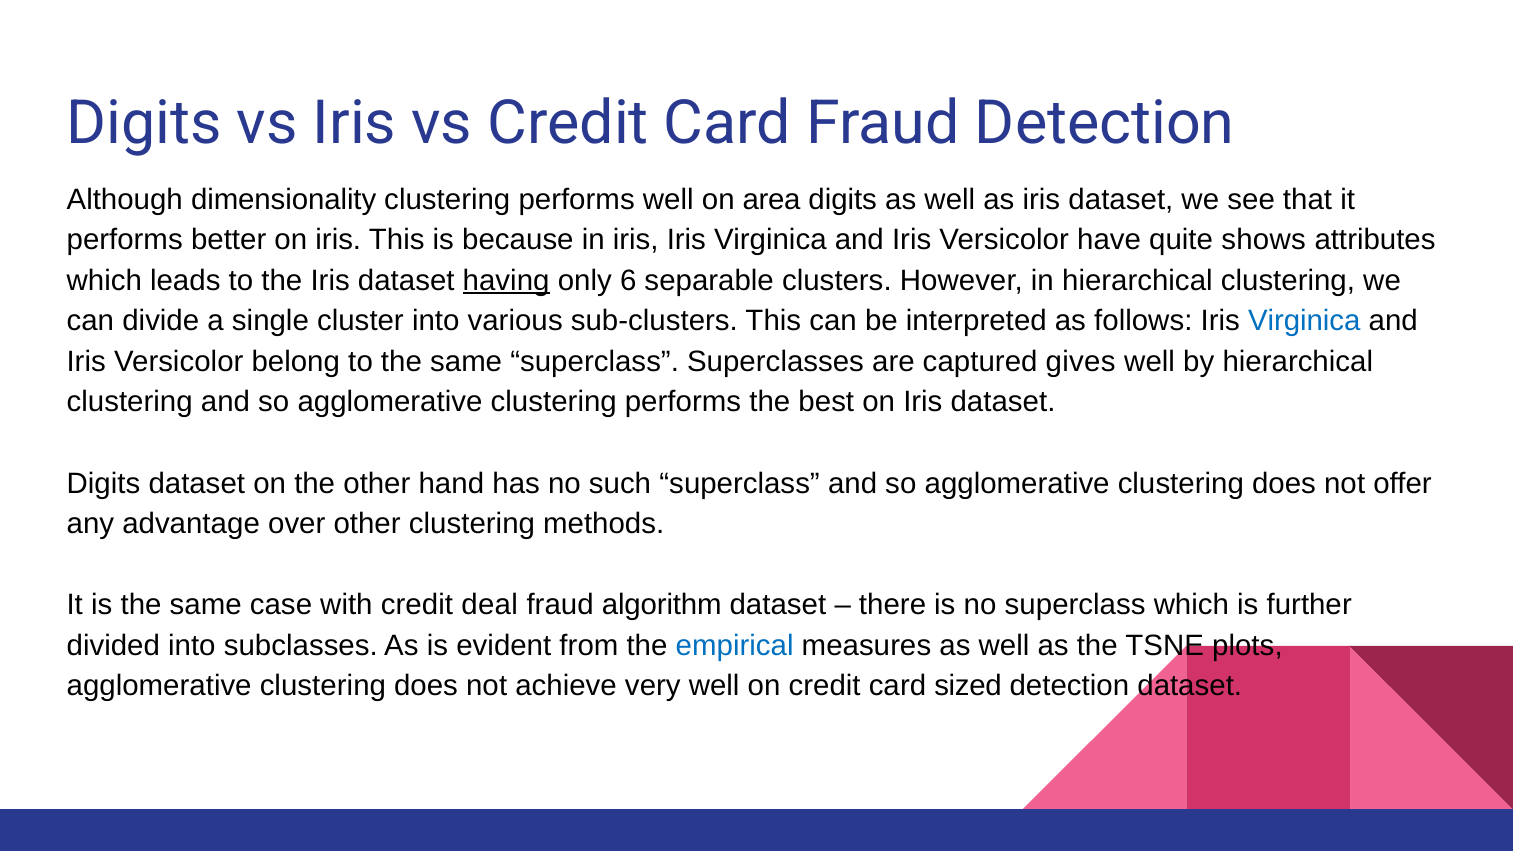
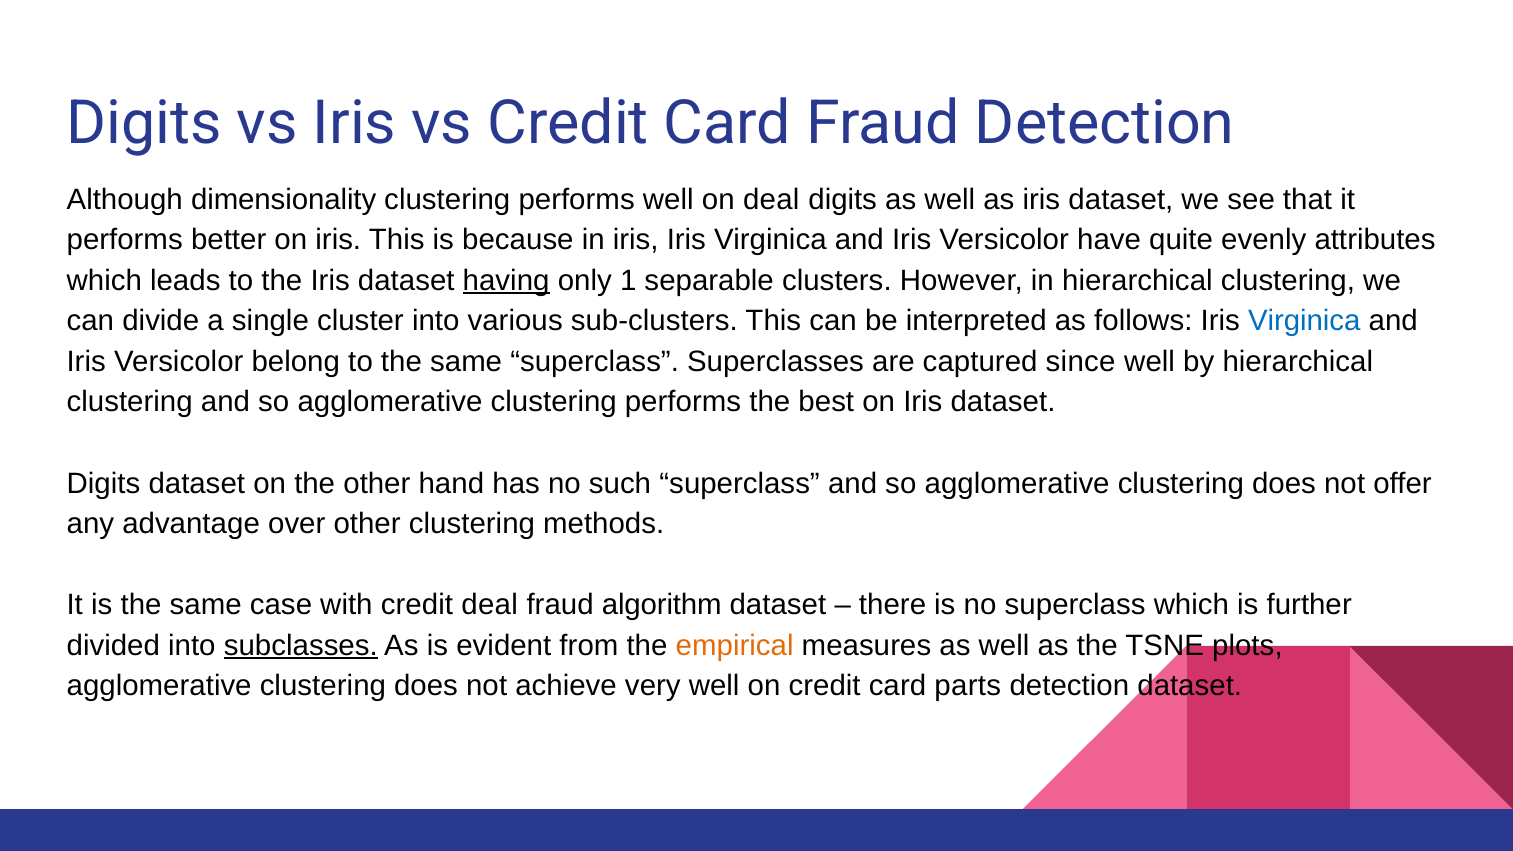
on area: area -> deal
shows: shows -> evenly
6: 6 -> 1
gives: gives -> since
subclasses underline: none -> present
empirical colour: blue -> orange
sized: sized -> parts
